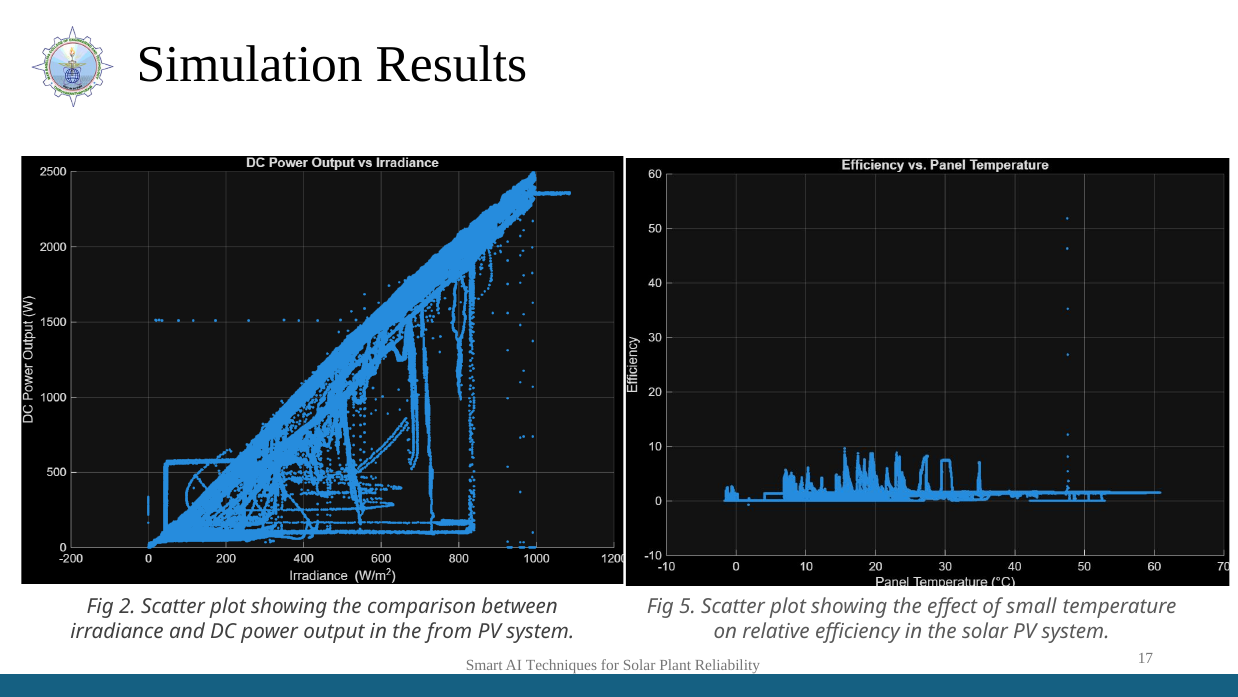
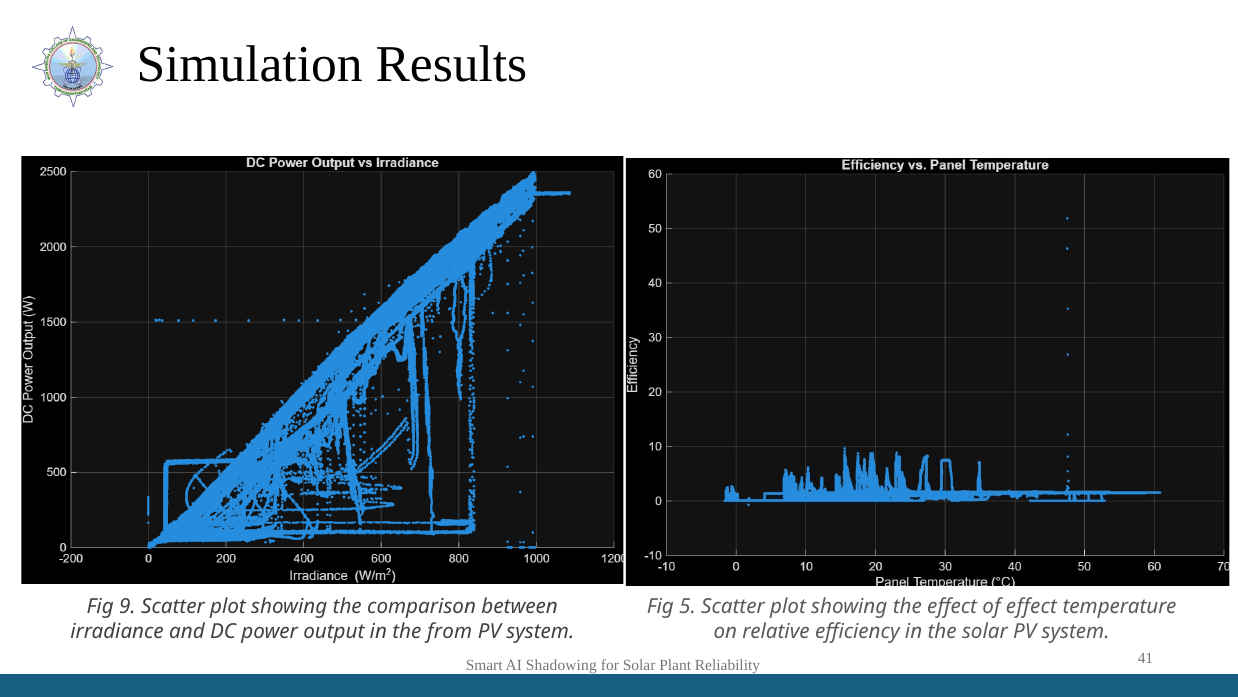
2: 2 -> 9
of small: small -> effect
Techniques: Techniques -> Shadowing
17: 17 -> 41
